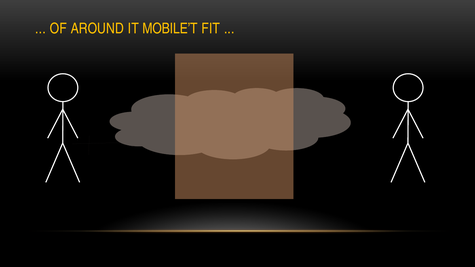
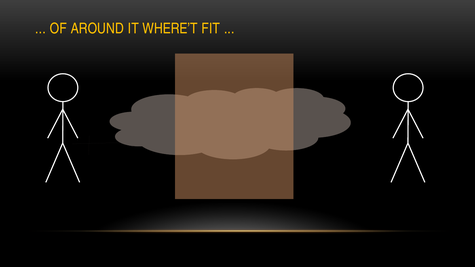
MOBILE’T: MOBILE’T -> WHERE’T
